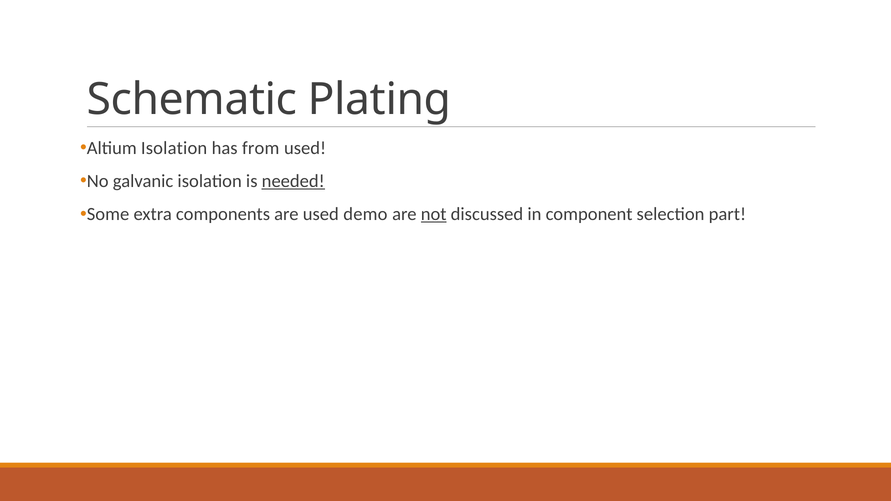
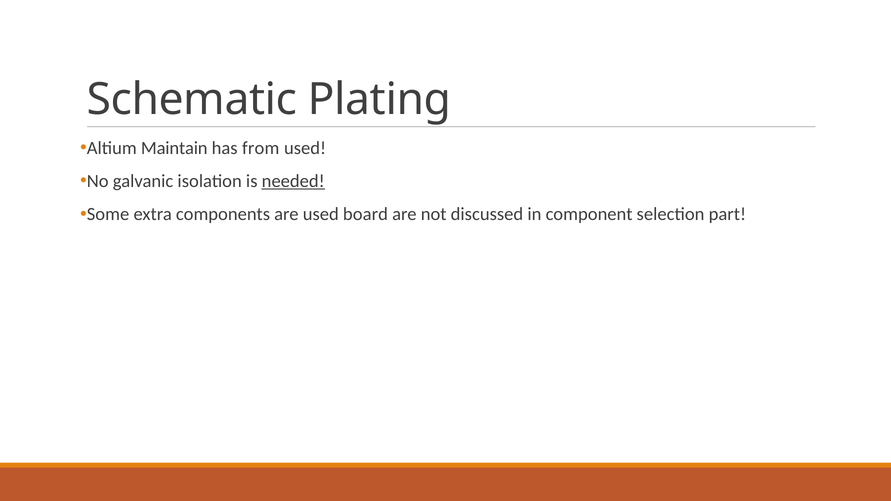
Altium Isolation: Isolation -> Maintain
demo: demo -> board
not underline: present -> none
